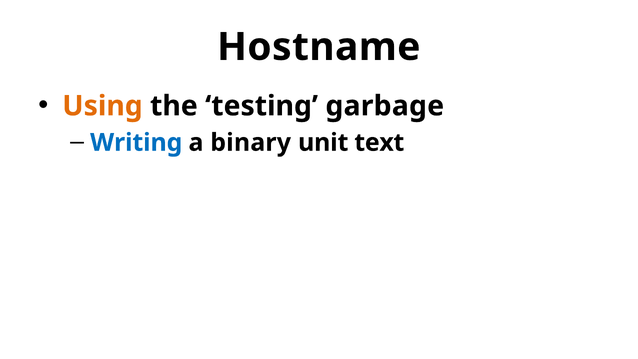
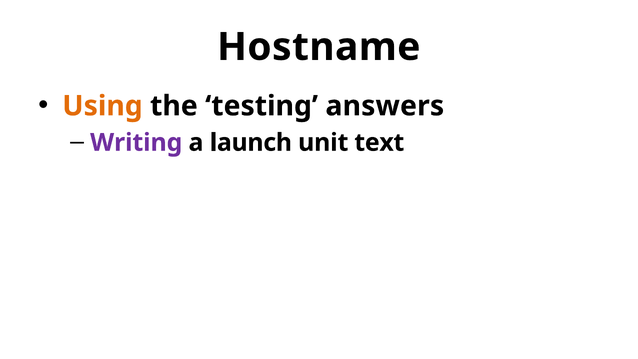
garbage: garbage -> answers
Writing colour: blue -> purple
binary: binary -> launch
